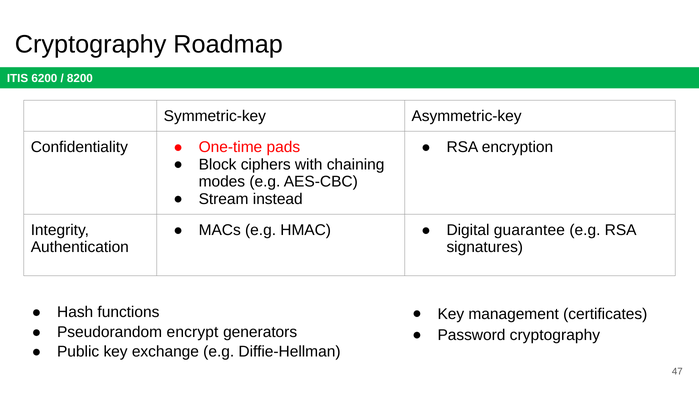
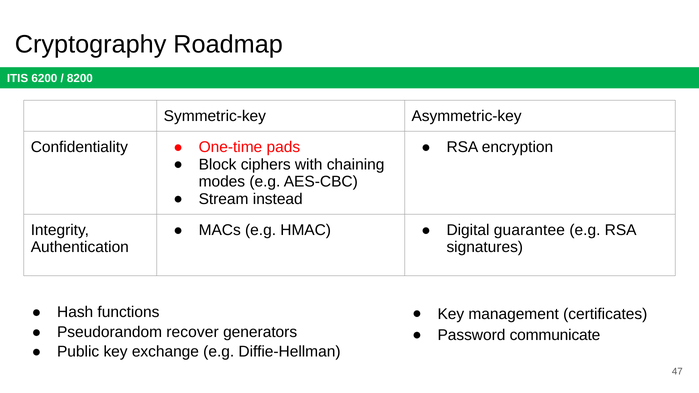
encrypt: encrypt -> recover
Password cryptography: cryptography -> communicate
